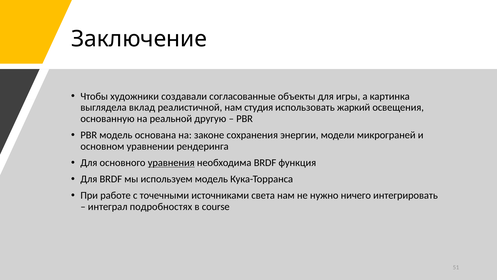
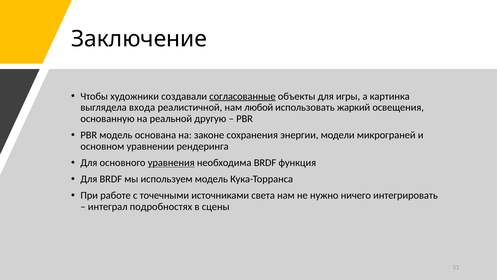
согласованные underline: none -> present
вклад: вклад -> входа
студия: студия -> любой
course: course -> сцены
